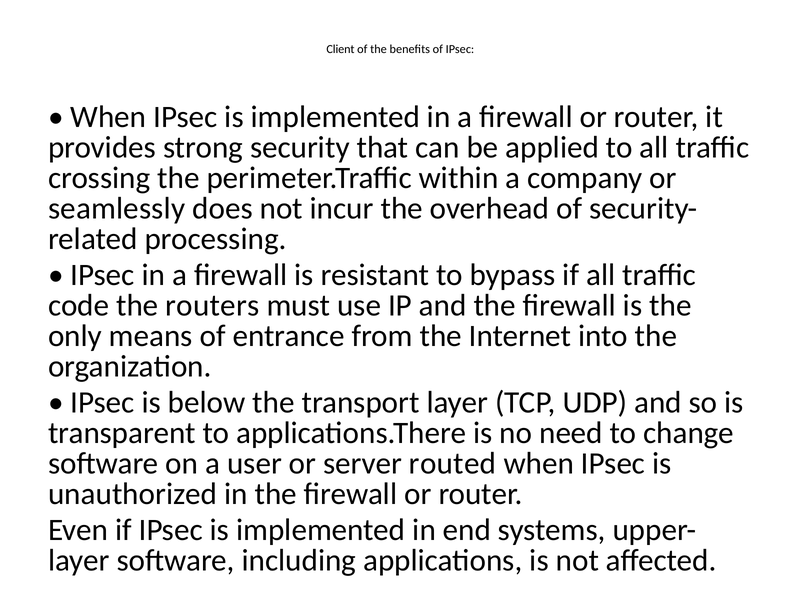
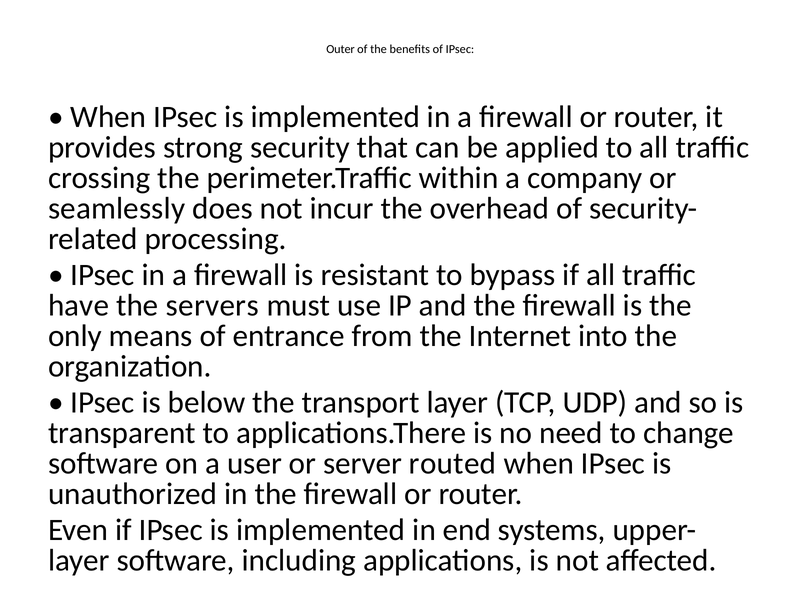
Client: Client -> Outer
code: code -> have
routers: routers -> servers
